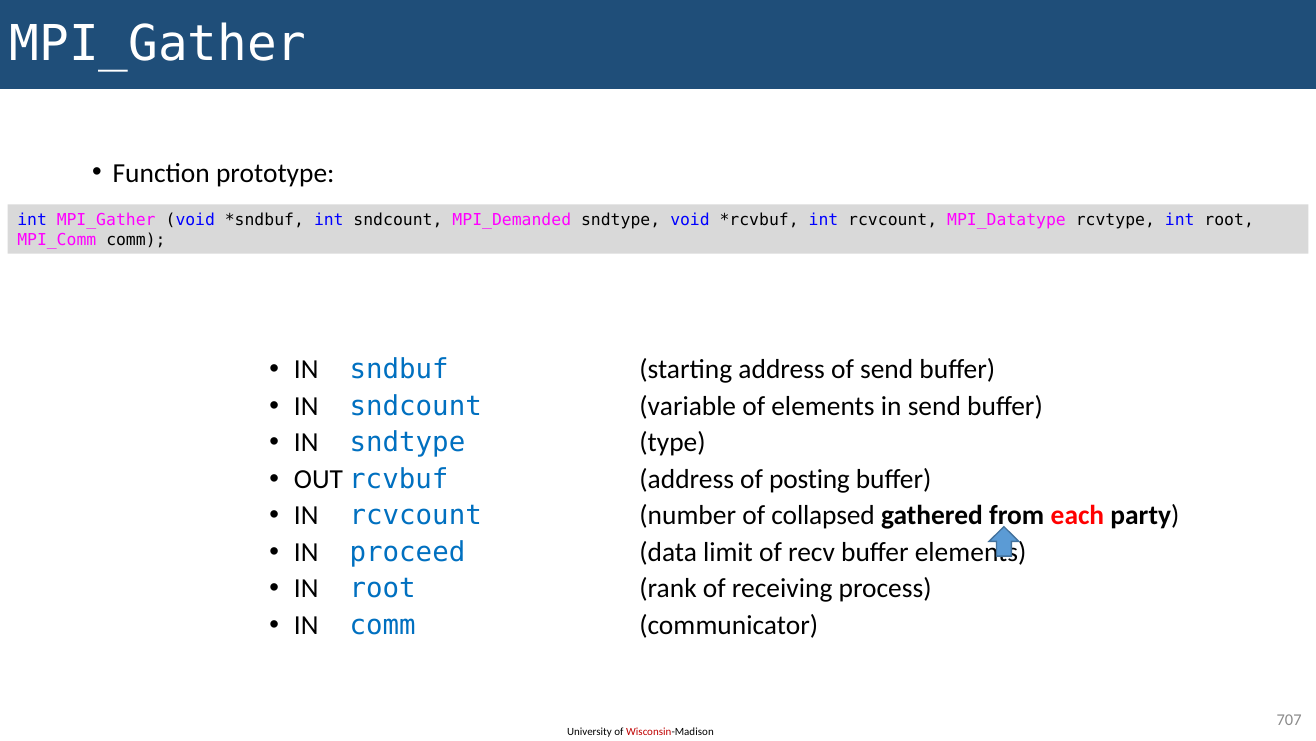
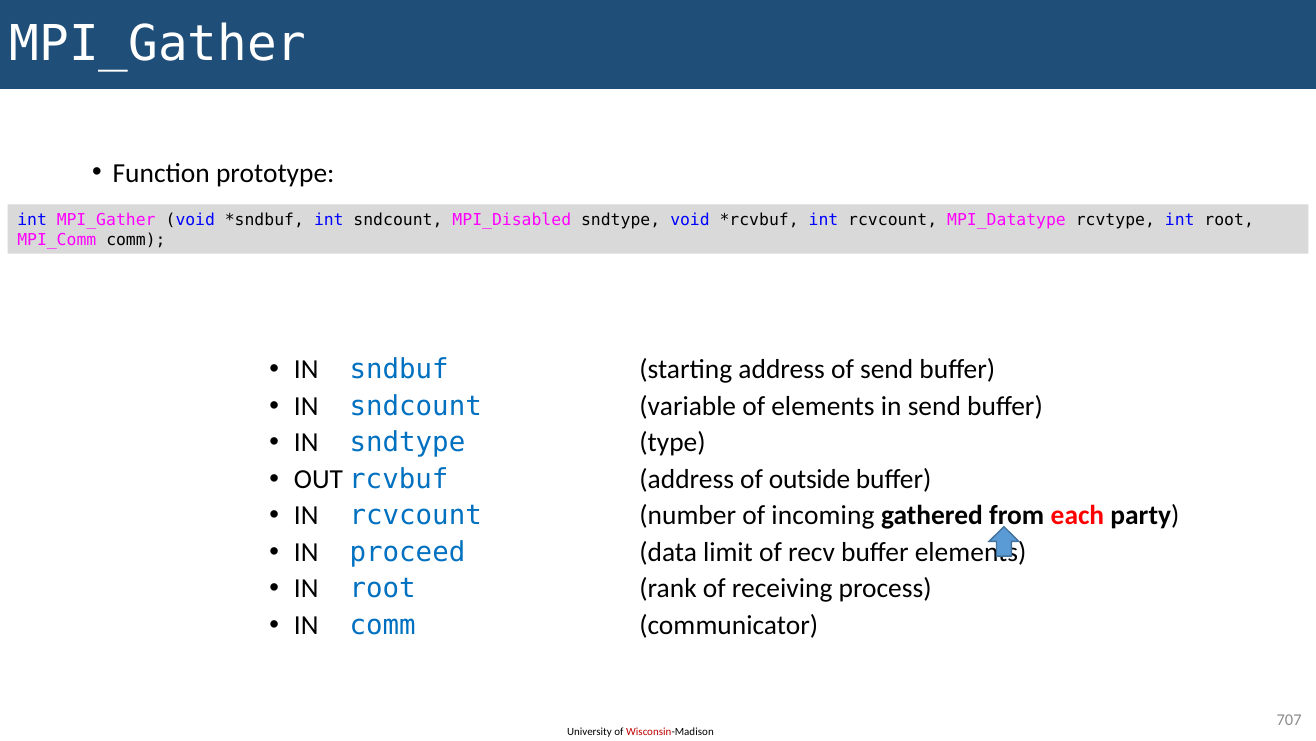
MPI_Demanded: MPI_Demanded -> MPI_Disabled
posting: posting -> outside
collapsed: collapsed -> incoming
